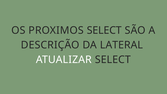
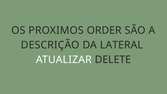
PROXIMOS SELECT: SELECT -> ORDER
ATUALIZAR SELECT: SELECT -> DELETE
